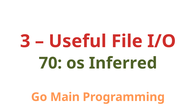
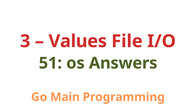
Useful: Useful -> Values
70: 70 -> 51
Inferred: Inferred -> Answers
